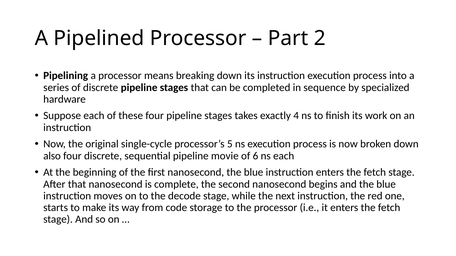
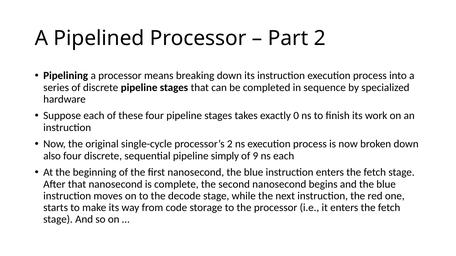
4: 4 -> 0
processor’s 5: 5 -> 2
movie: movie -> simply
6: 6 -> 9
